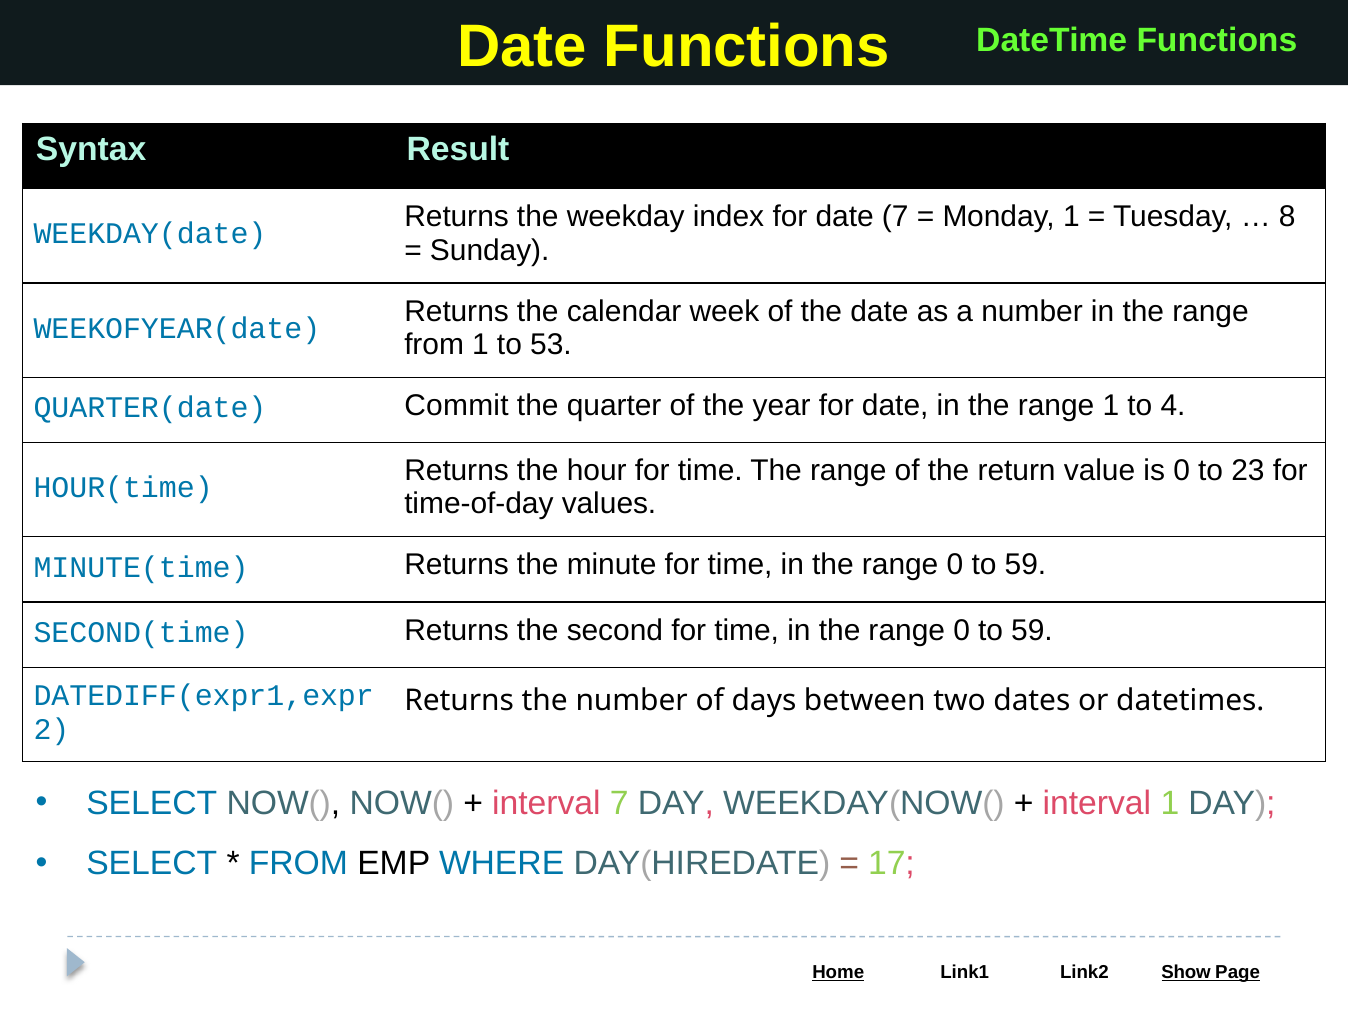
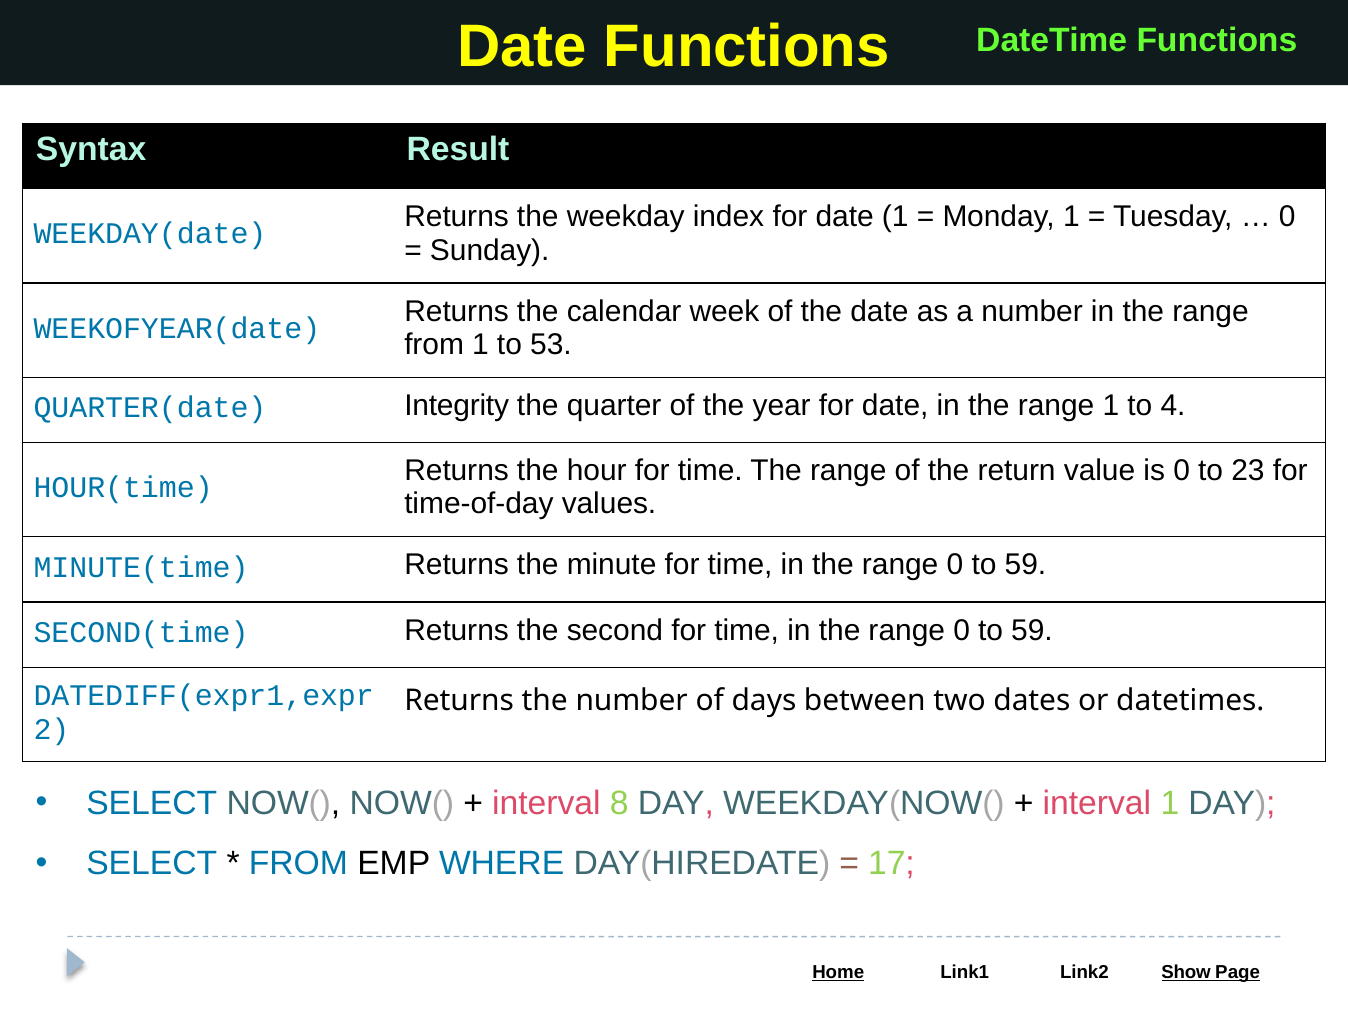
date 7: 7 -> 1
8 at (1287, 217): 8 -> 0
Commit: Commit -> Integrity
interval 7: 7 -> 8
